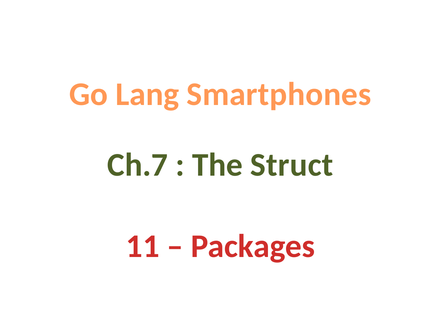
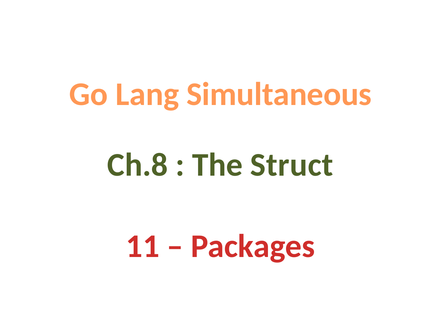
Smartphones: Smartphones -> Simultaneous
Ch.7: Ch.7 -> Ch.8
